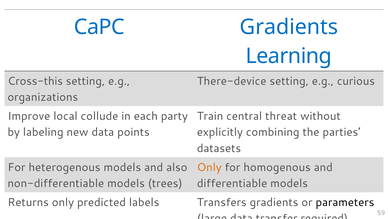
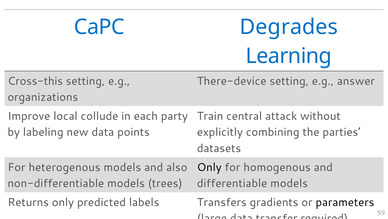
CaPC Gradients: Gradients -> Degrades
curious: curious -> answer
threat: threat -> attack
Only at (209, 167) colour: orange -> black
